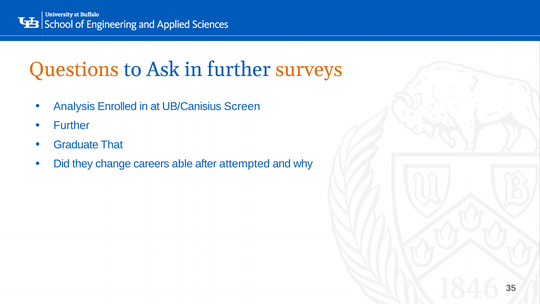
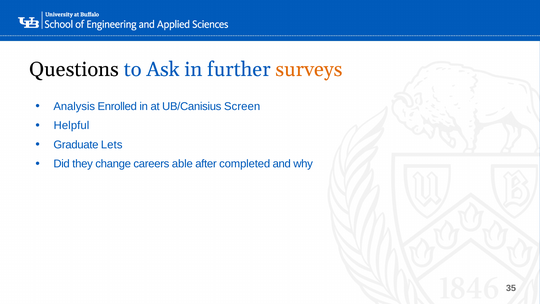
Questions colour: orange -> black
Further at (72, 126): Further -> Helpful
That: That -> Lets
attempted: attempted -> completed
